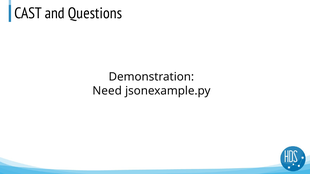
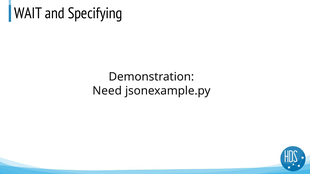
CAST: CAST -> WAIT
Questions: Questions -> Specifying
